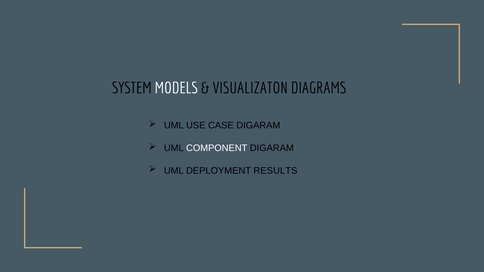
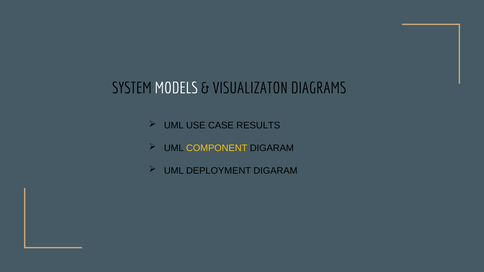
CASE DIGARAM: DIGARAM -> RESULTS
COMPONENT colour: white -> yellow
DEPLOYMENT RESULTS: RESULTS -> DIGARAM
